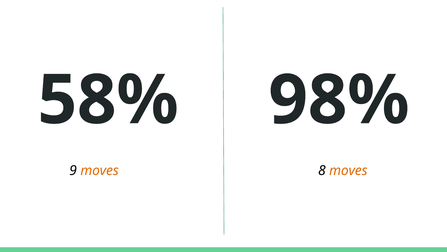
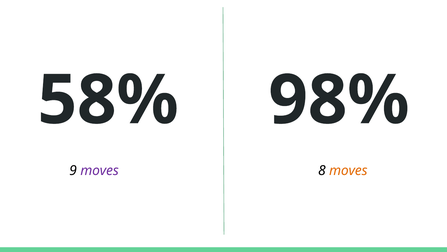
moves at (100, 170) colour: orange -> purple
